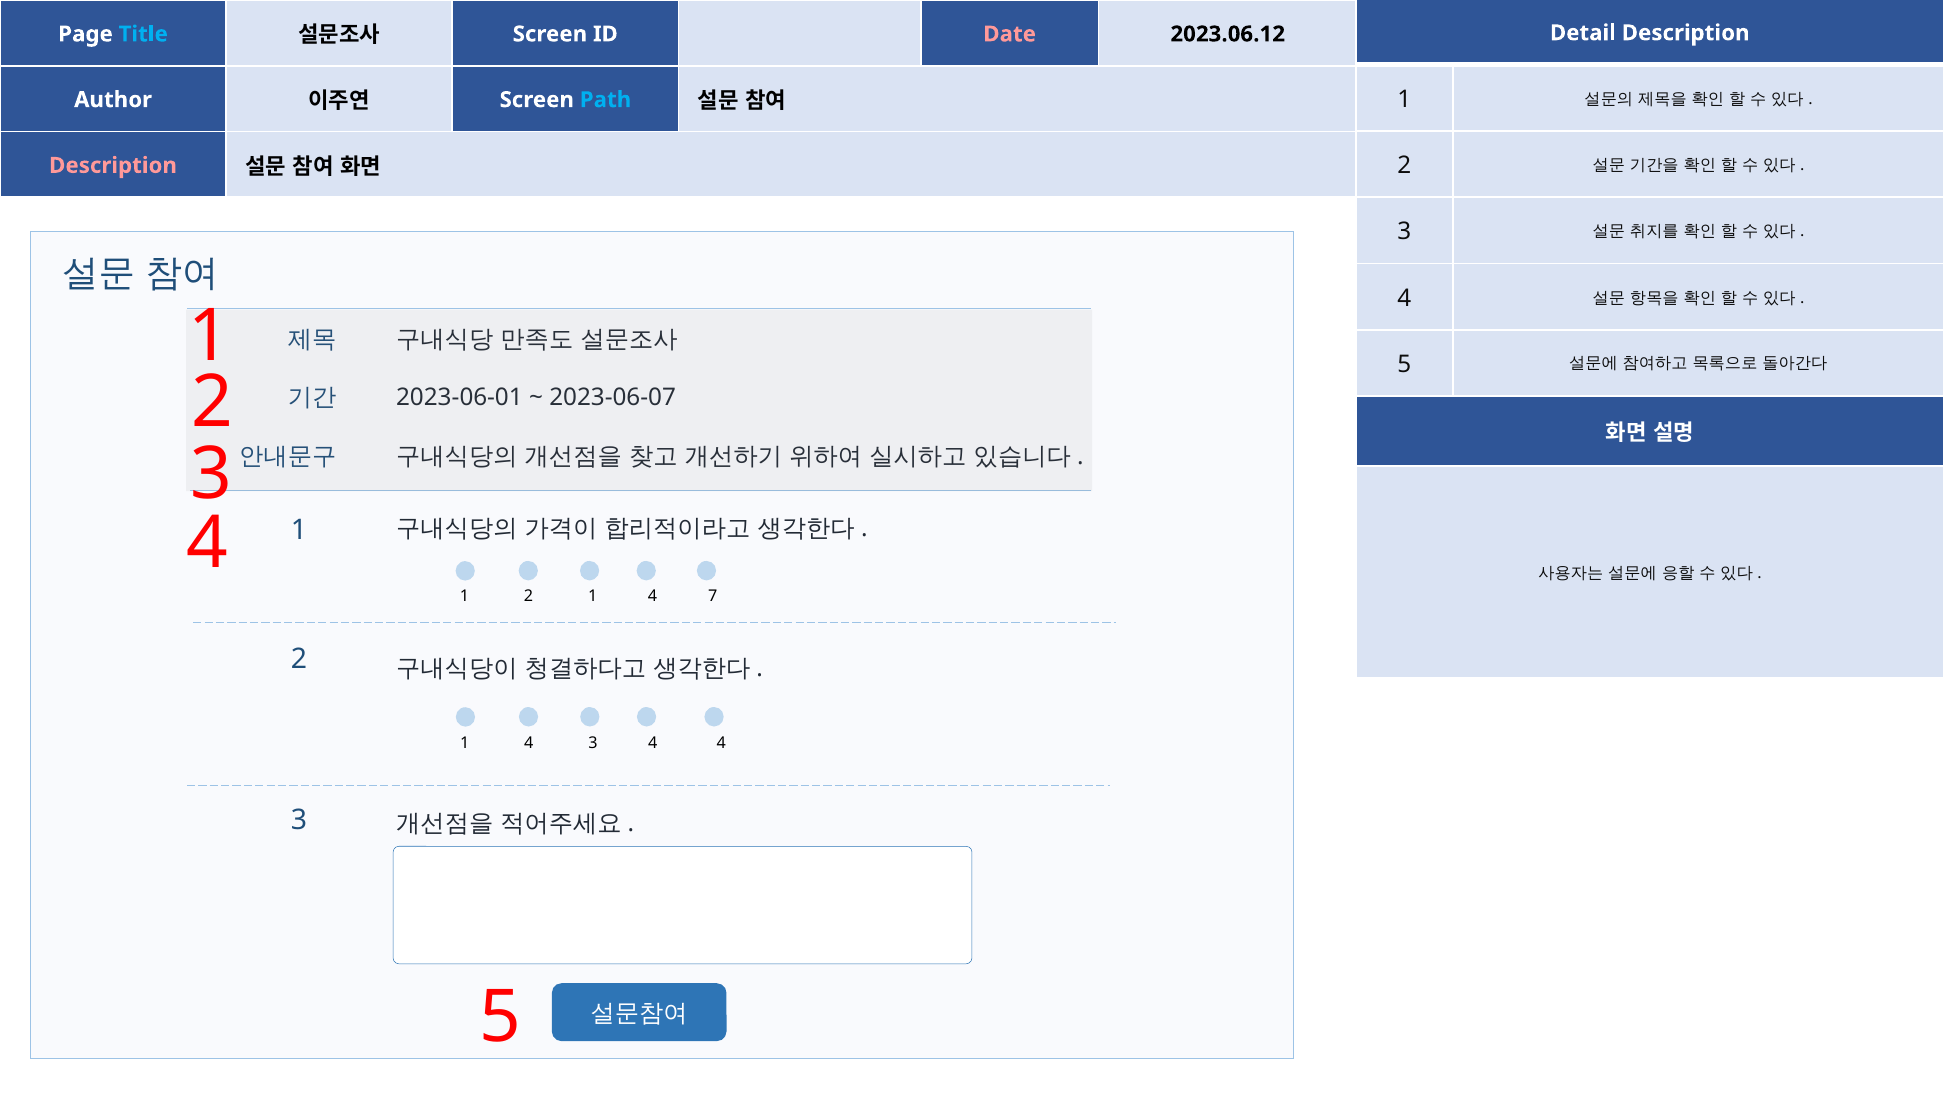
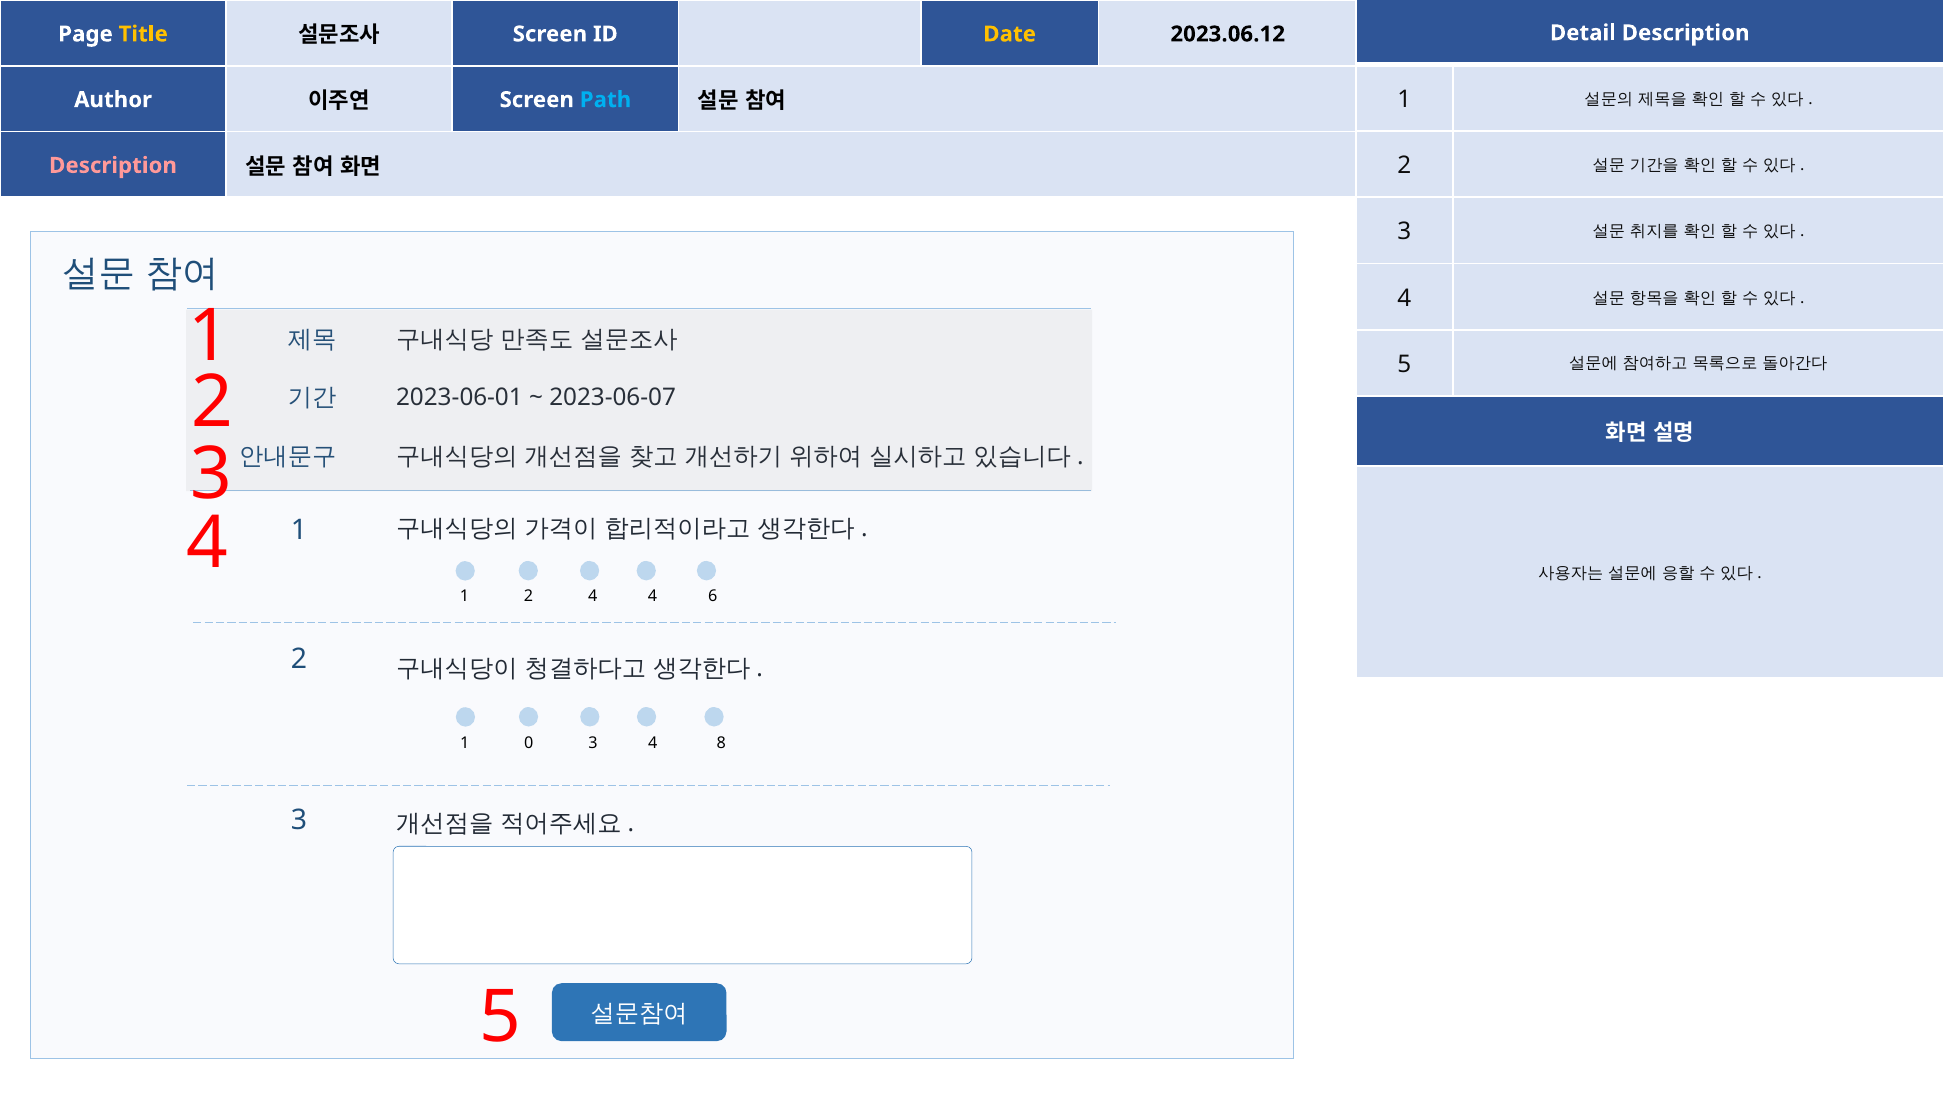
Title colour: light blue -> yellow
Date colour: pink -> yellow
2 1: 1 -> 4
7: 7 -> 6
4 at (529, 742): 4 -> 0
4 4: 4 -> 8
